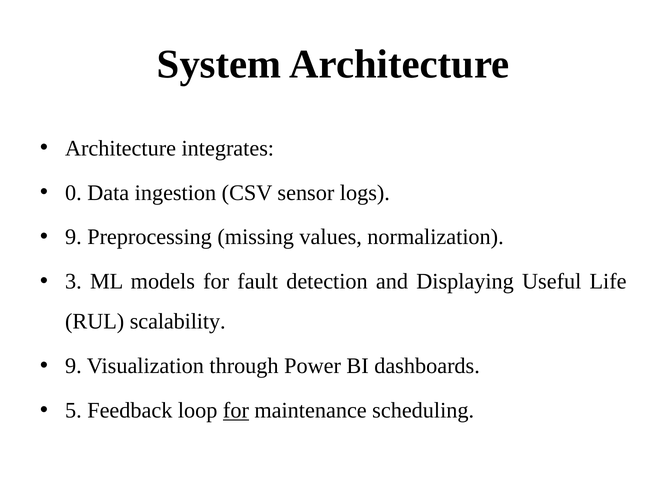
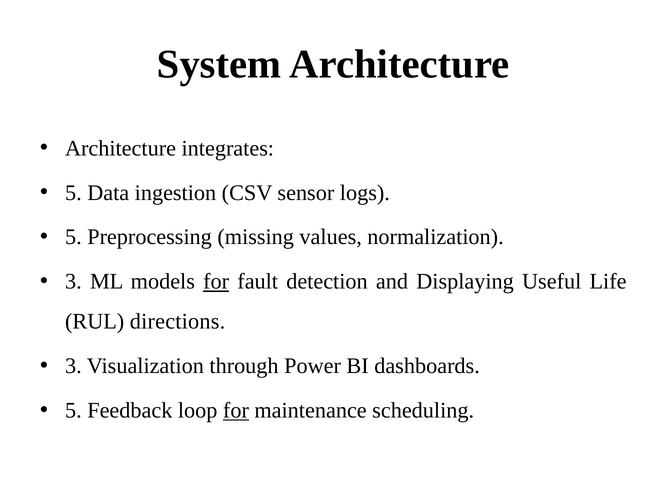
0 at (73, 193): 0 -> 5
9 at (73, 237): 9 -> 5
for at (216, 282) underline: none -> present
scalability: scalability -> directions
9 at (73, 366): 9 -> 3
